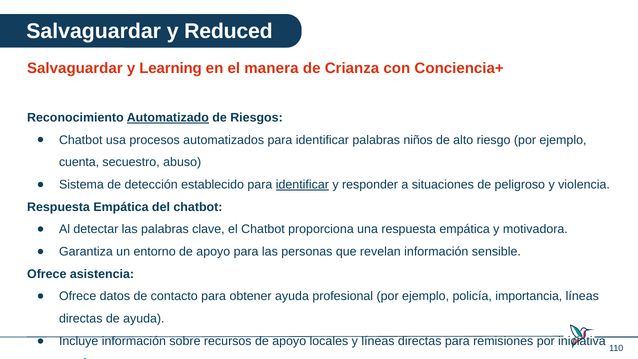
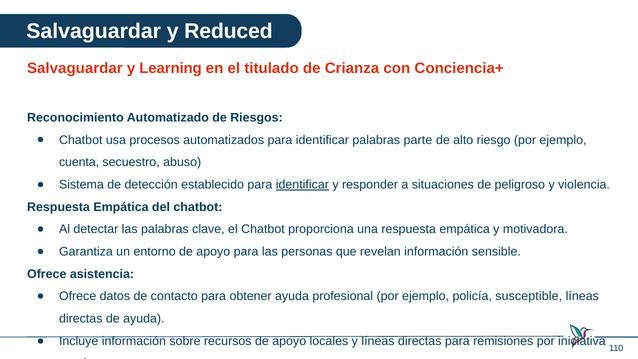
manera: manera -> titulado
Automatizado underline: present -> none
niños: niños -> parte
importancia: importancia -> susceptible
